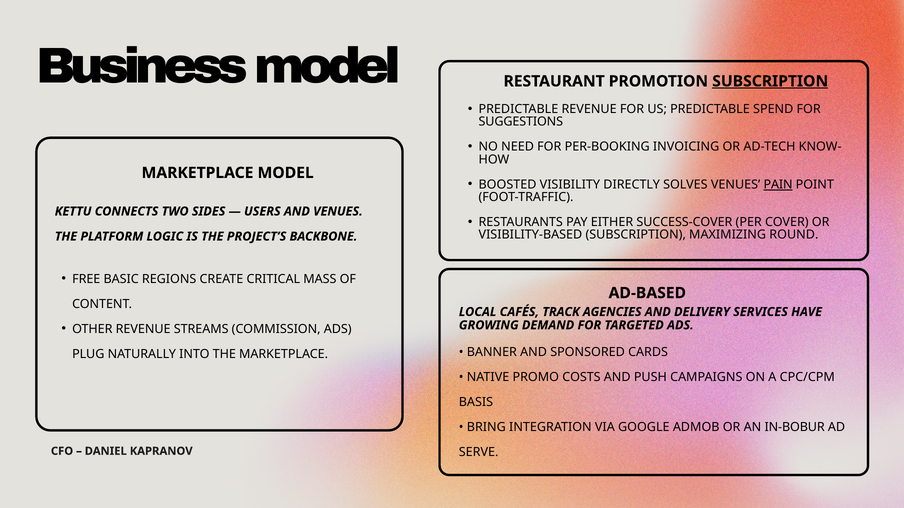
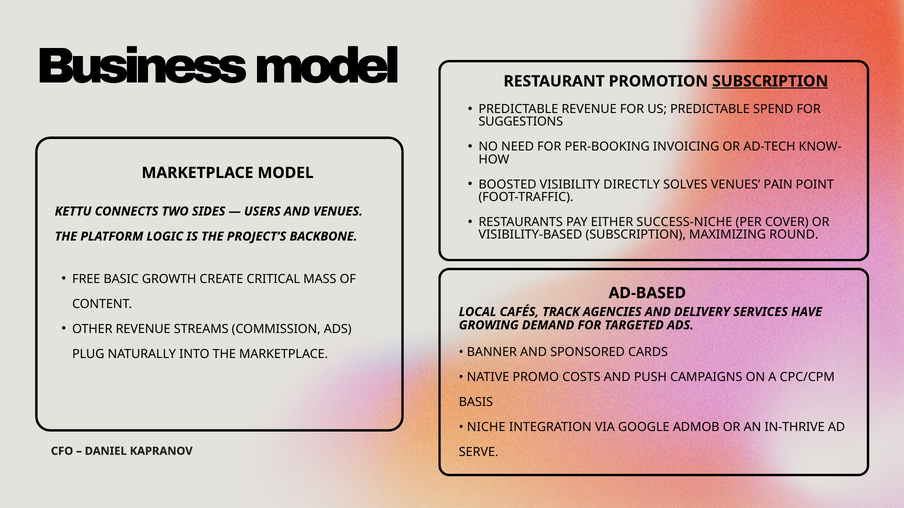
PAIN underline: present -> none
SUCCESS-COVER: SUCCESS-COVER -> SUCCESS-NICHE
REGIONS: REGIONS -> GROWTH
BRING: BRING -> NICHE
IN‑BOBUR: IN‑BOBUR -> IN‑THRIVE
